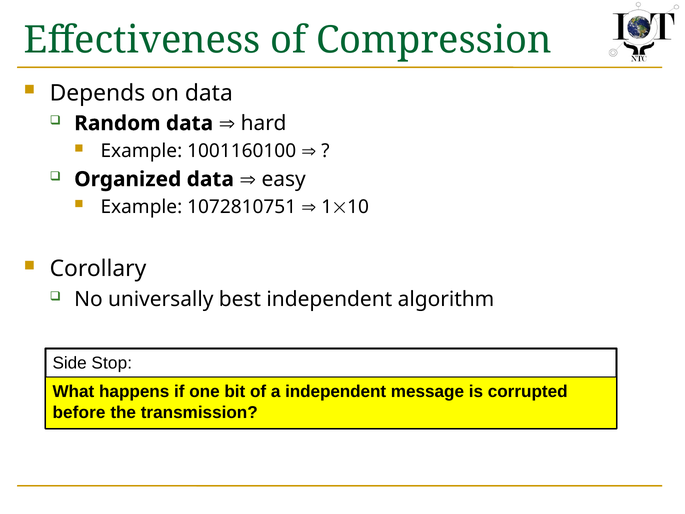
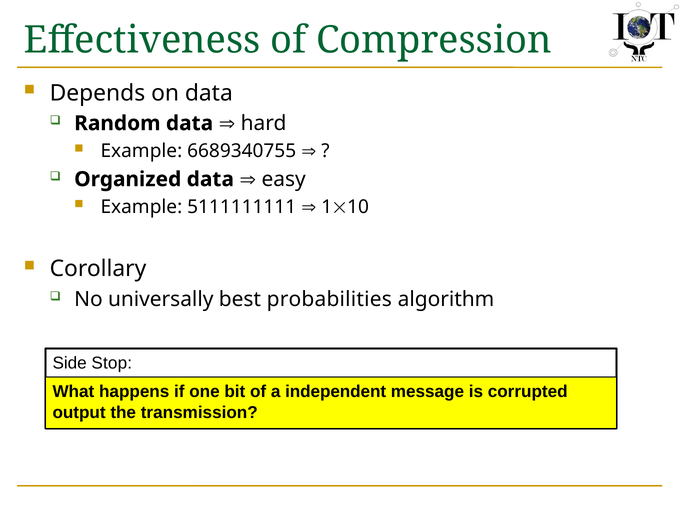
1001160100: 1001160100 -> 6689340755
1072810751: 1072810751 -> 5111111111
best independent: independent -> probabilities
before: before -> output
